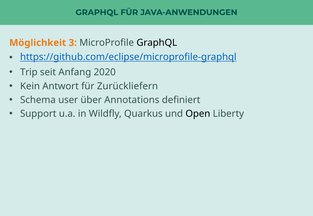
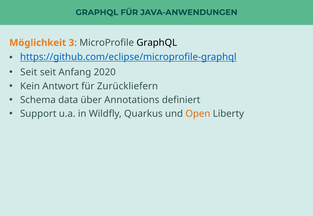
Trip at (29, 73): Trip -> Seit
user: user -> data
Open colour: black -> orange
